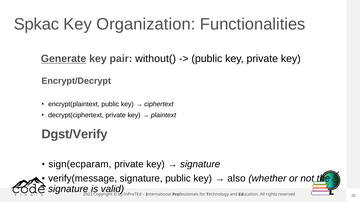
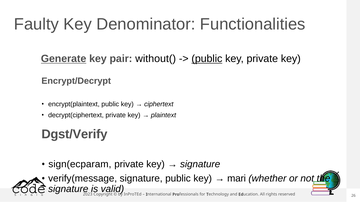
Spkac: Spkac -> Faulty
Organization: Organization -> Denominator
public at (207, 59) underline: none -> present
also: also -> mari
